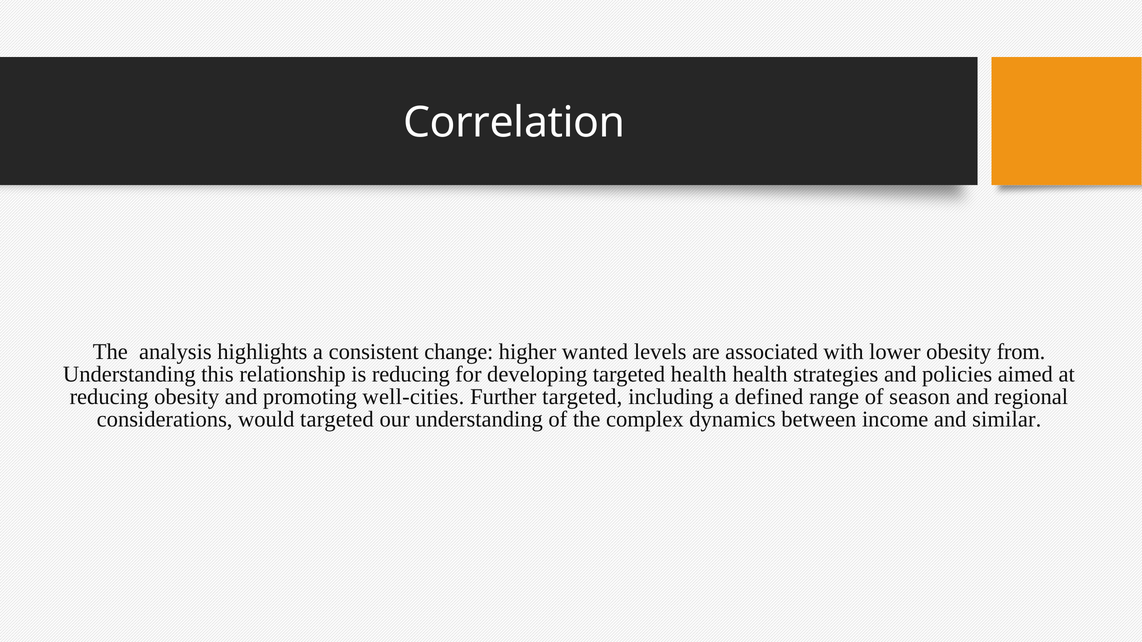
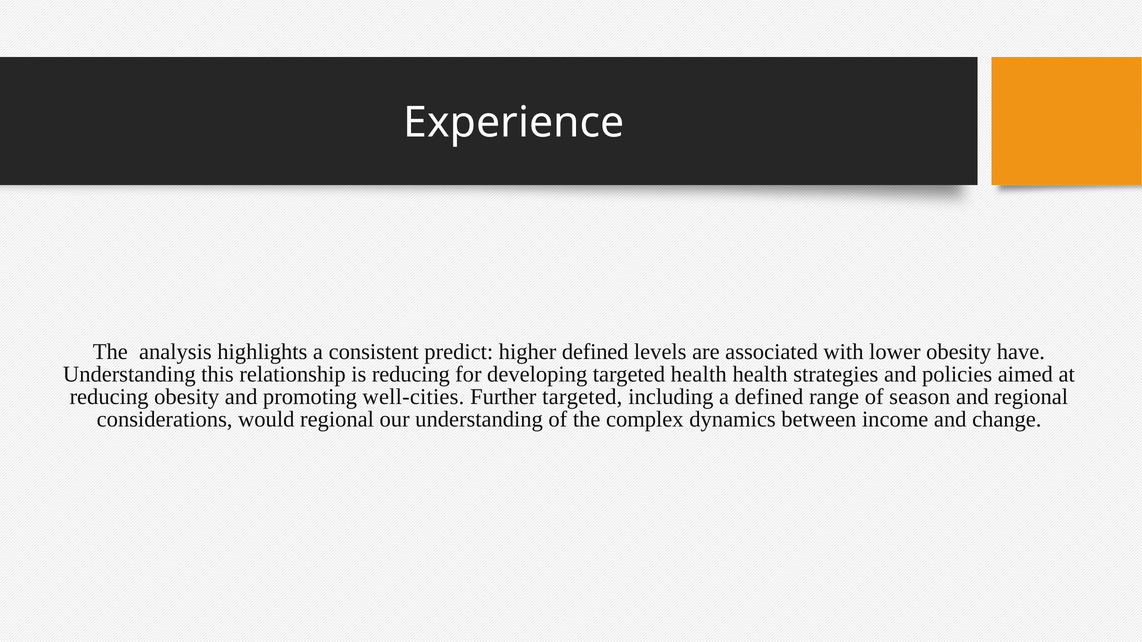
Correlation: Correlation -> Experience
change: change -> predict
higher wanted: wanted -> defined
from: from -> have
would targeted: targeted -> regional
similar: similar -> change
